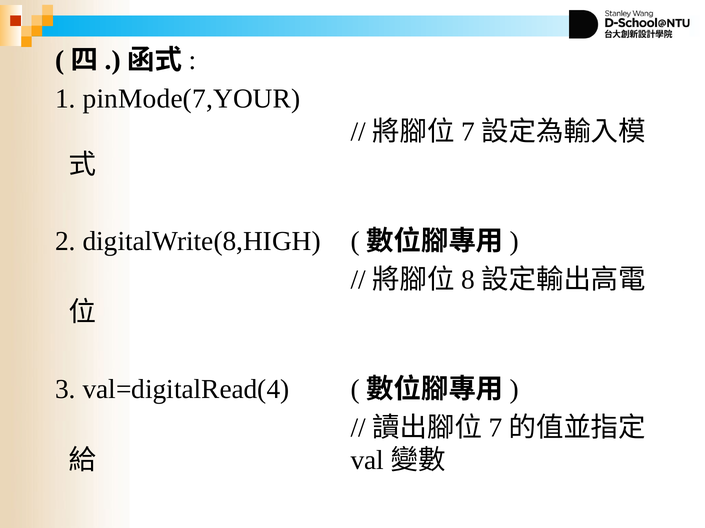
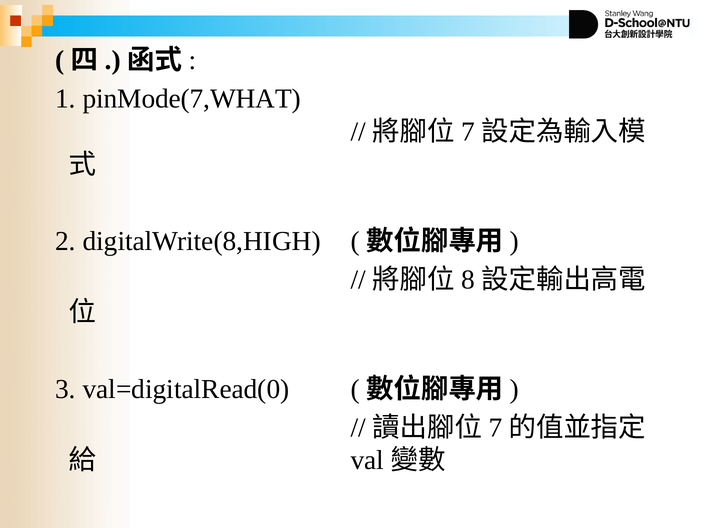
pinMode(7,YOUR: pinMode(7,YOUR -> pinMode(7,WHAT
val=digitalRead(4: val=digitalRead(4 -> val=digitalRead(0
